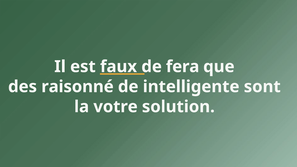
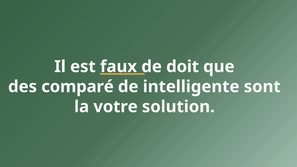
fera: fera -> doit
raisonné: raisonné -> comparé
